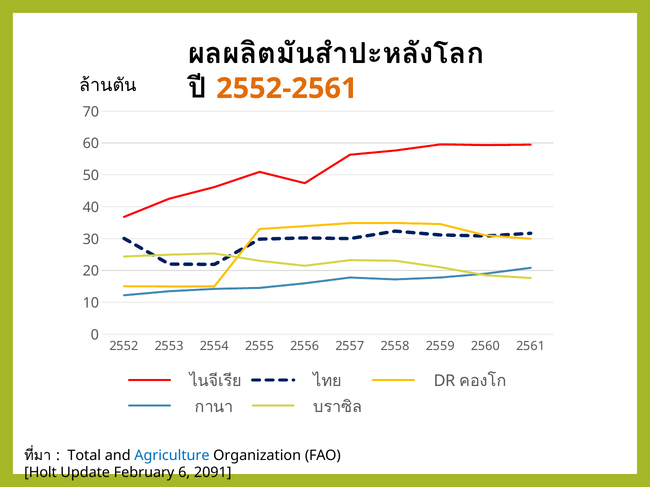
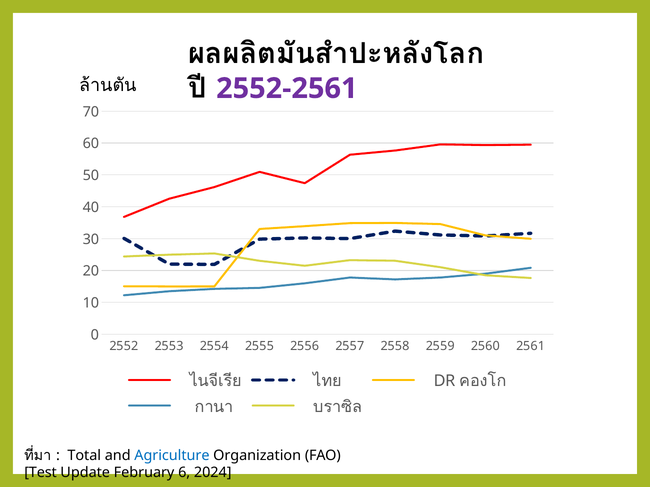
2552-2561 colour: orange -> purple
Holt: Holt -> Test
2091: 2091 -> 2024
